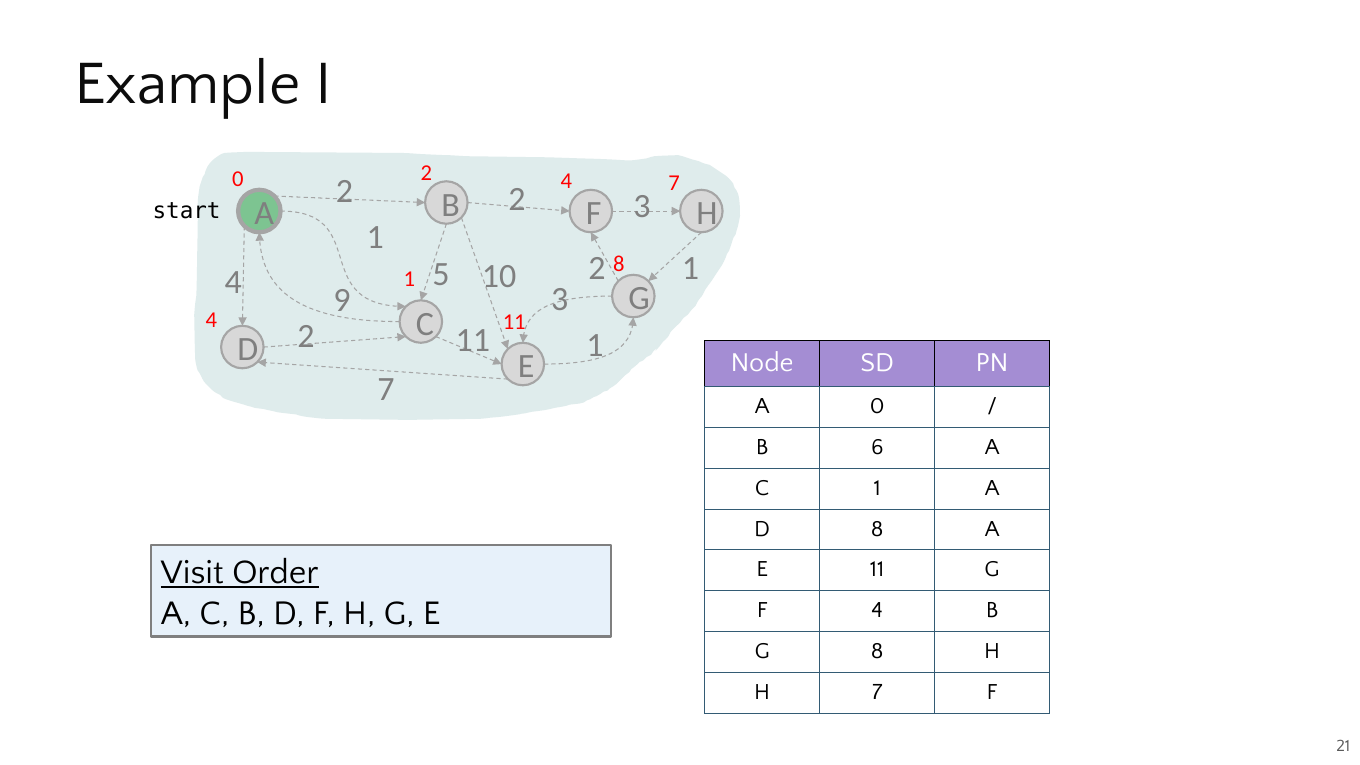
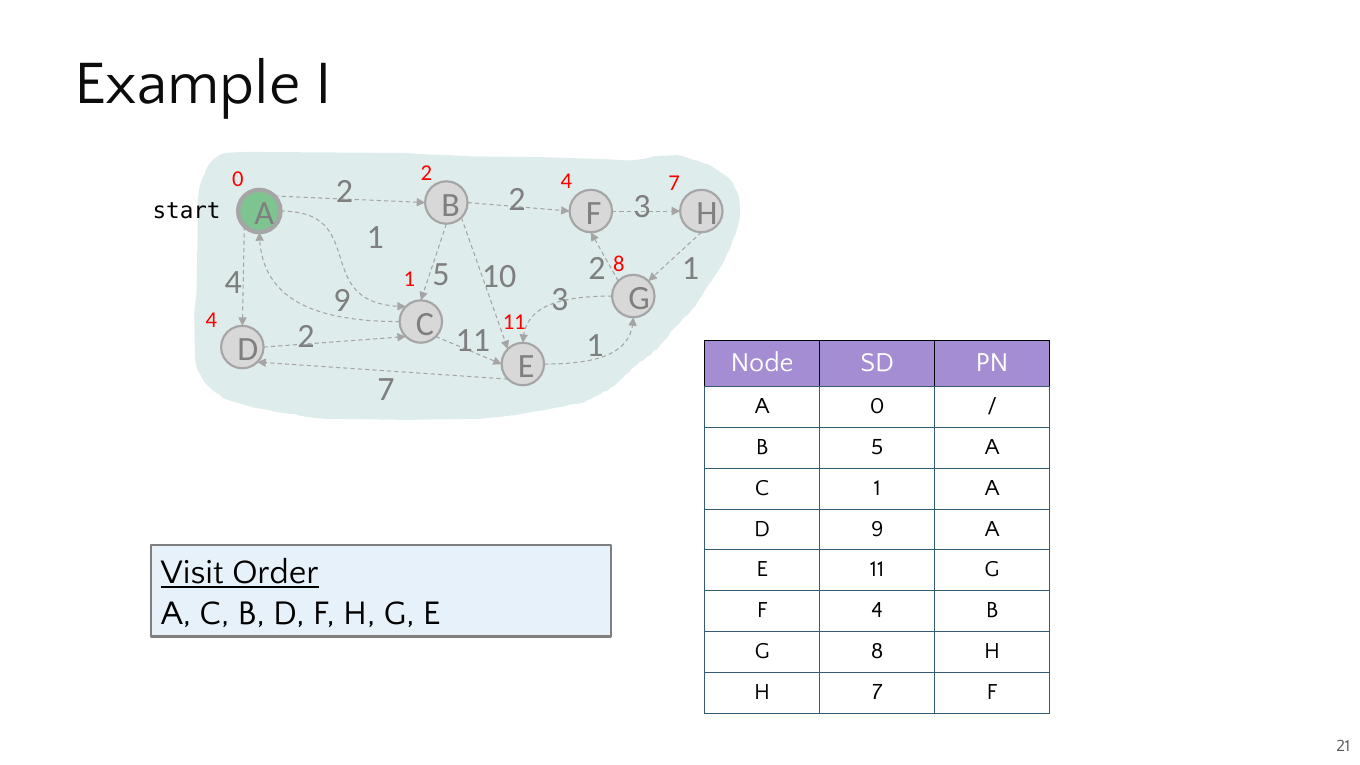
B 6: 6 -> 5
D 8: 8 -> 9
